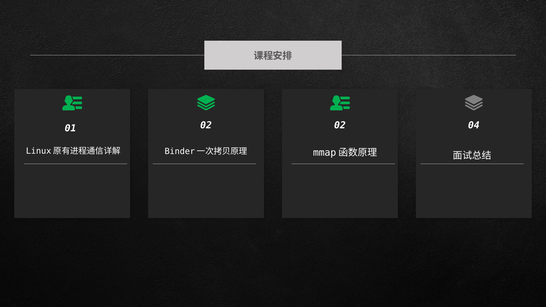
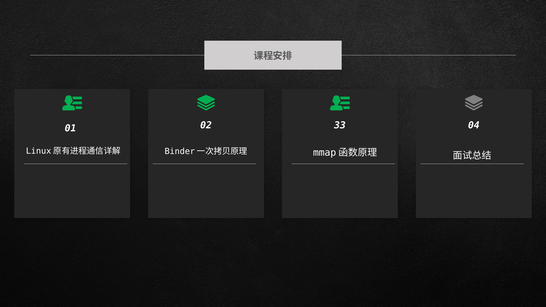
02 02: 02 -> 33
